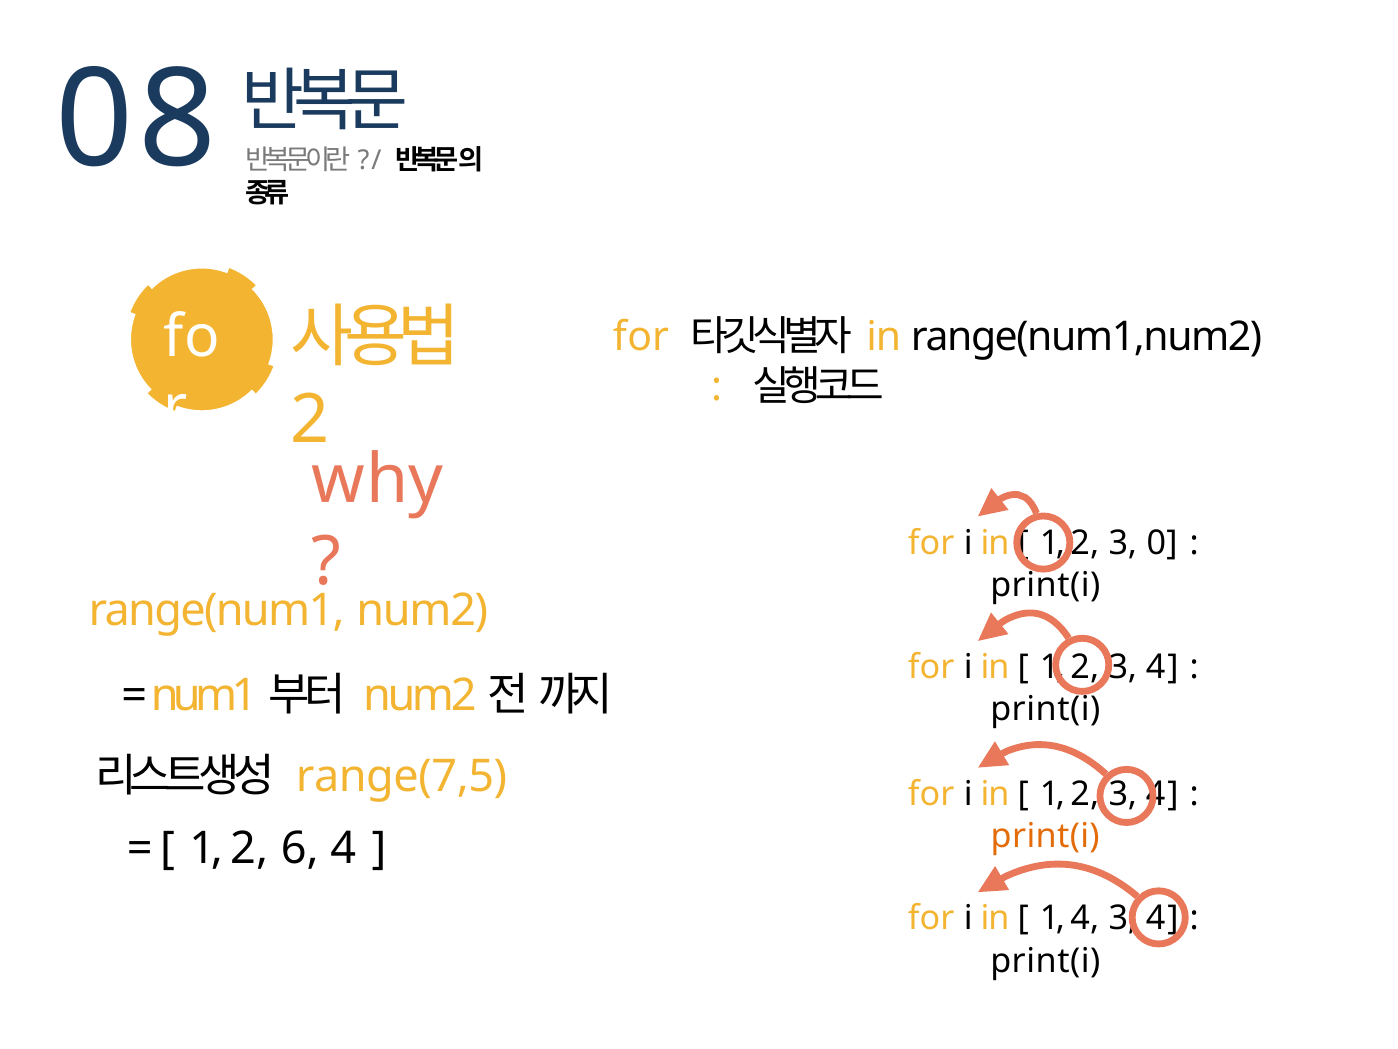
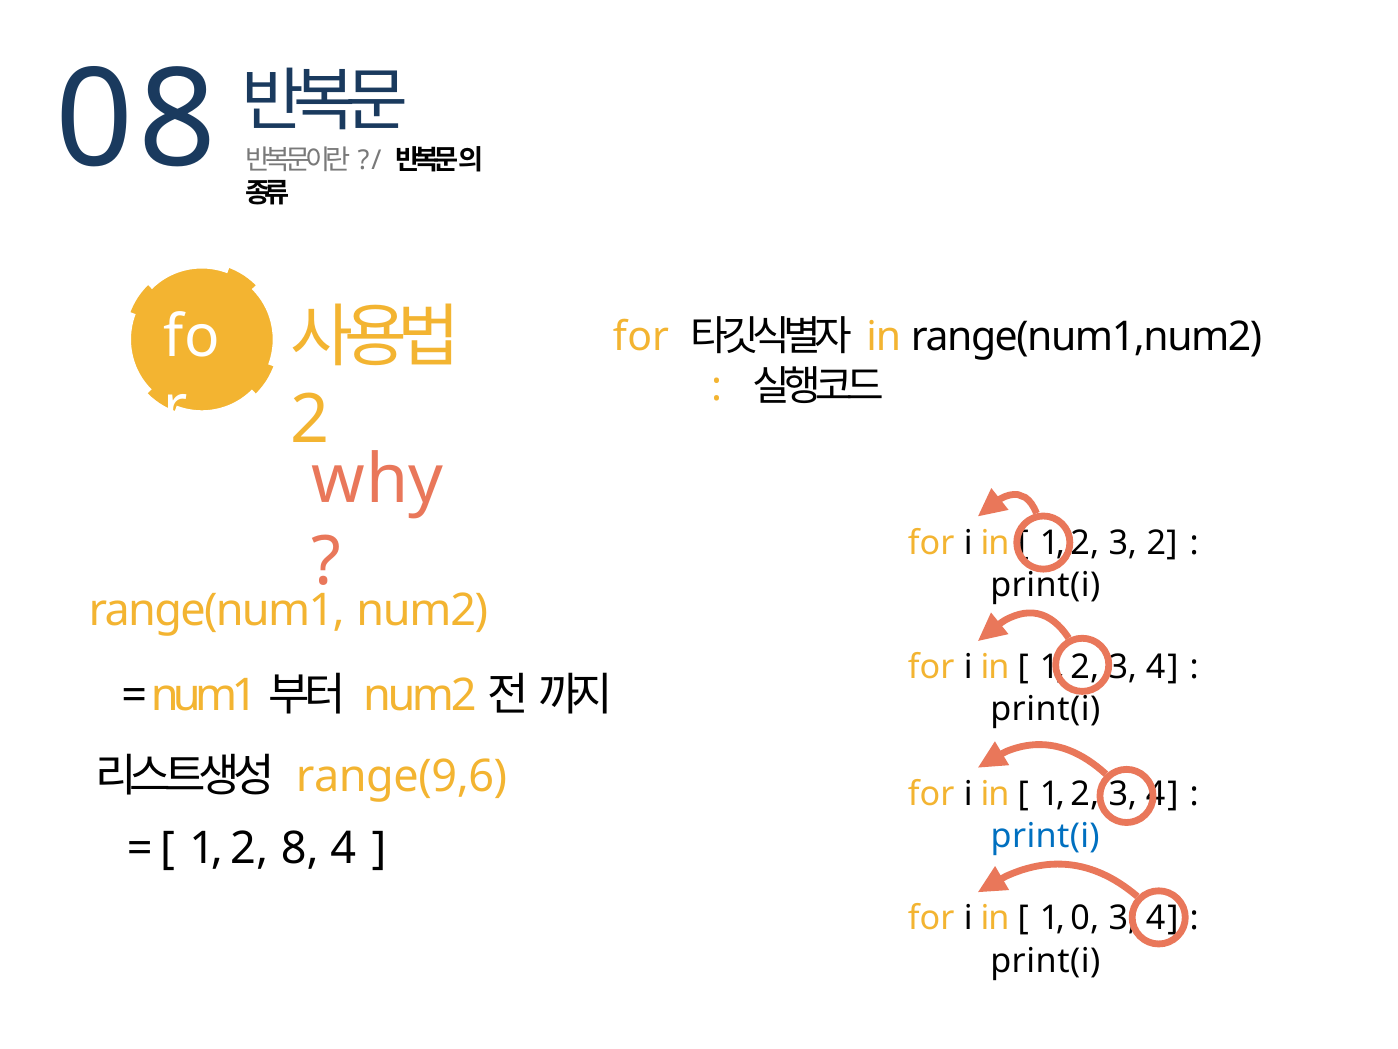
3 0: 0 -> 2
range(7,5: range(7,5 -> range(9,6
print(i at (1045, 836) colour: orange -> blue
6: 6 -> 8
1 4: 4 -> 0
